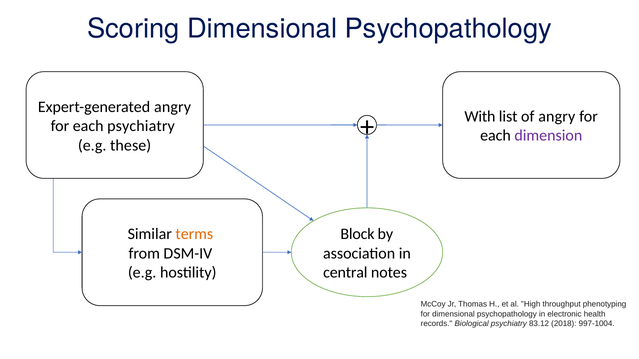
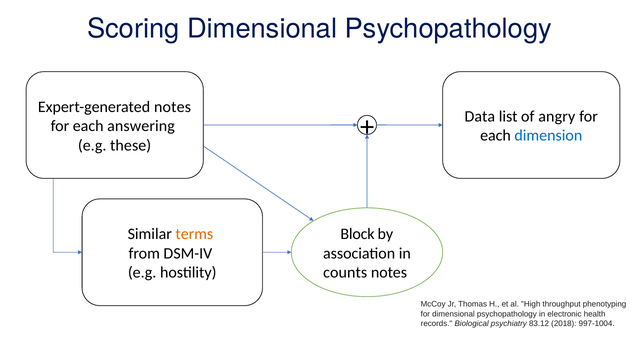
Expert-generated angry: angry -> notes
With: With -> Data
each psychiatry: psychiatry -> answering
dimension colour: purple -> blue
central: central -> counts
